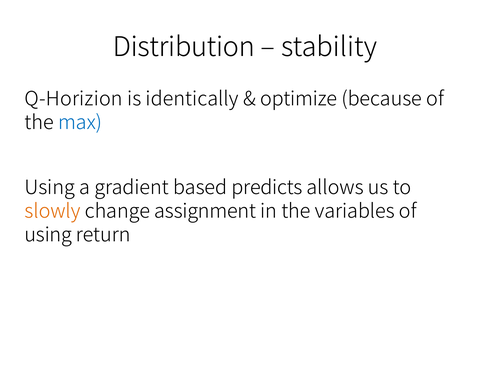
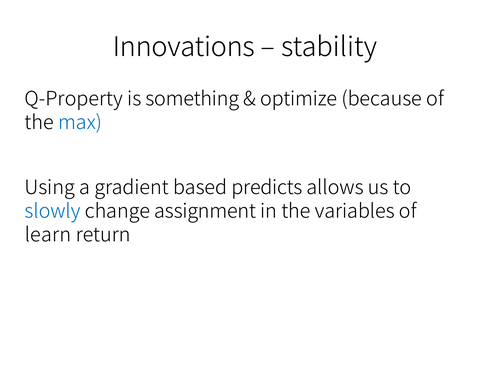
Distribution: Distribution -> Innovations
Q-Horizion: Q-Horizion -> Q-Property
identically: identically -> something
slowly colour: orange -> blue
using at (48, 235): using -> learn
